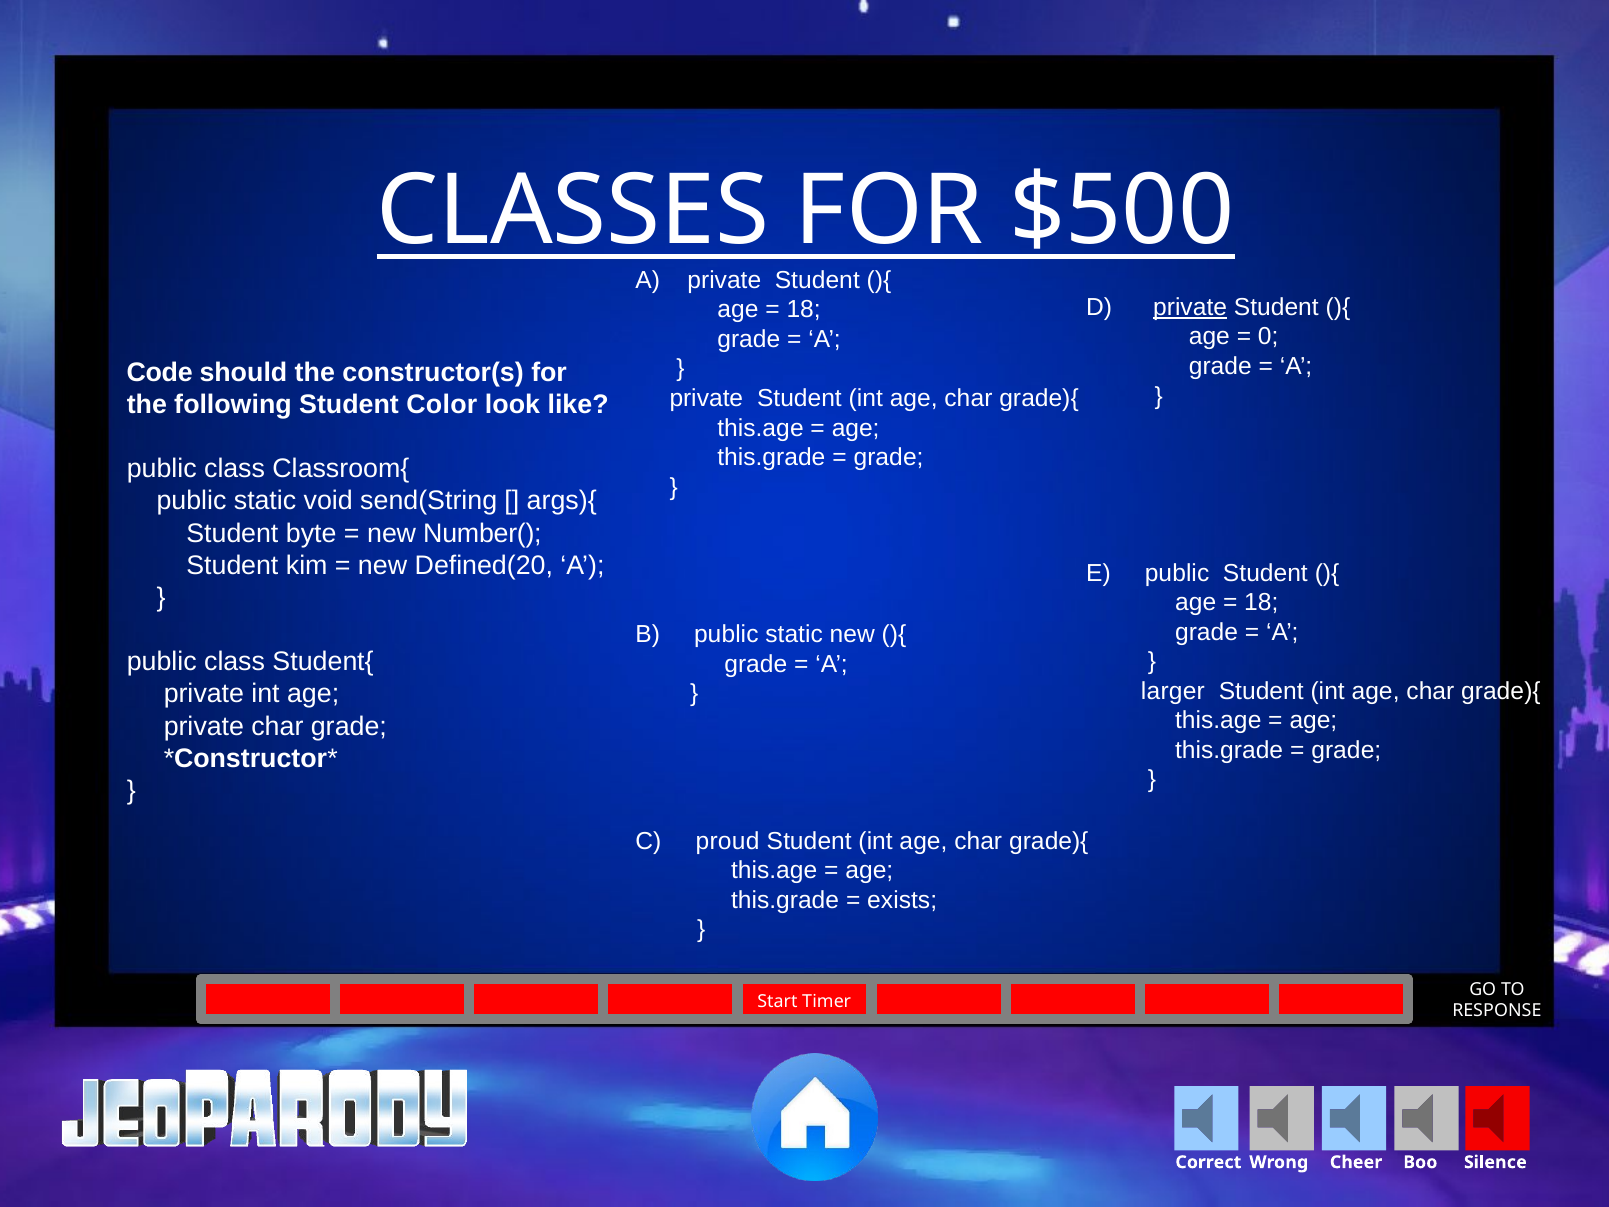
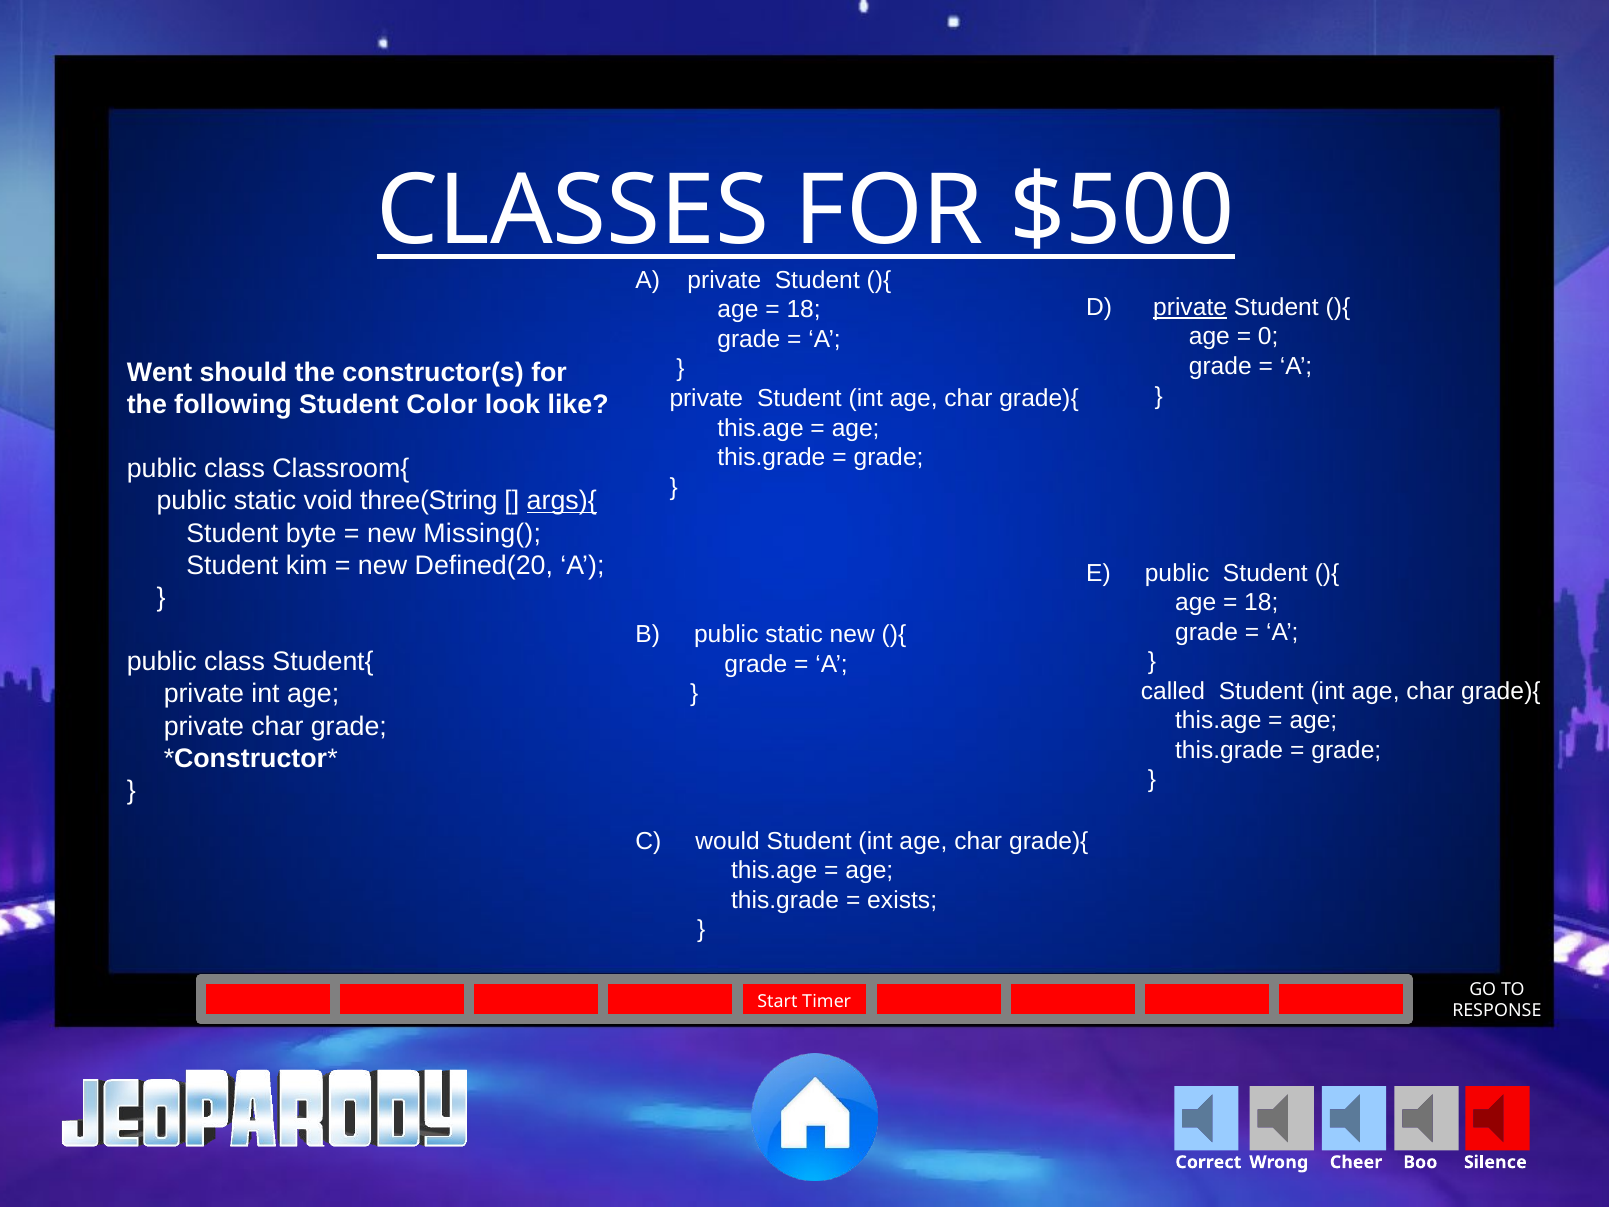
Code: Code -> Went
send(String: send(String -> three(String
args){ underline: none -> present
Number(: Number( -> Missing(
larger: larger -> called
proud: proud -> would
